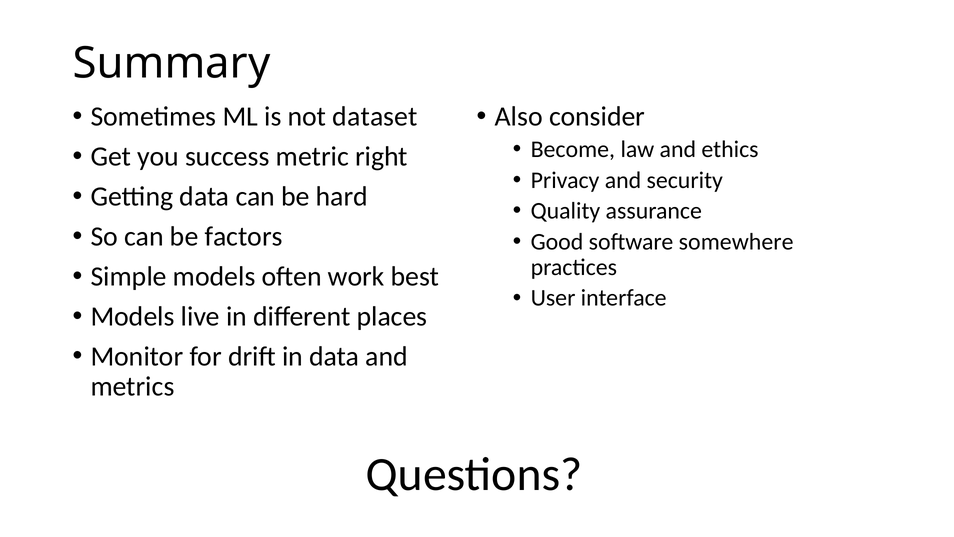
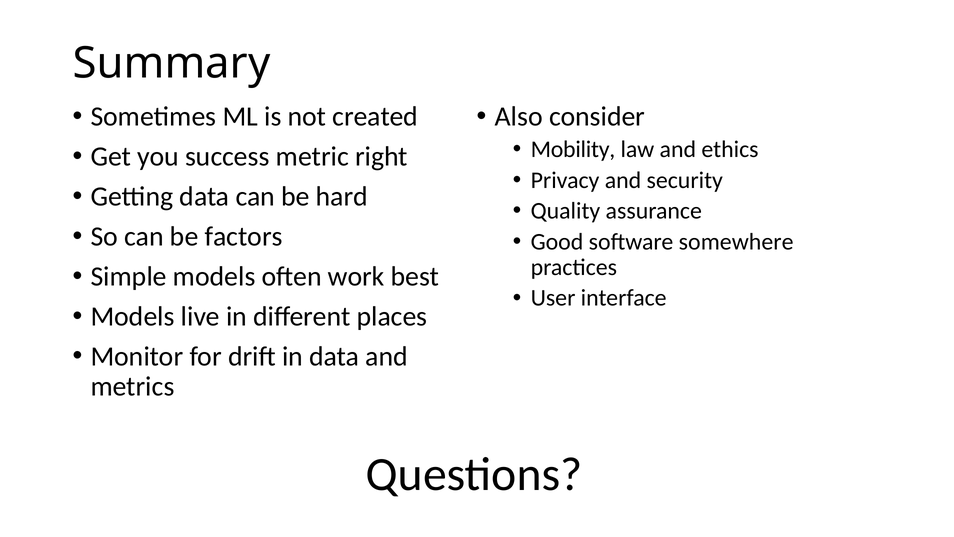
dataset: dataset -> created
Become: Become -> Mobility
